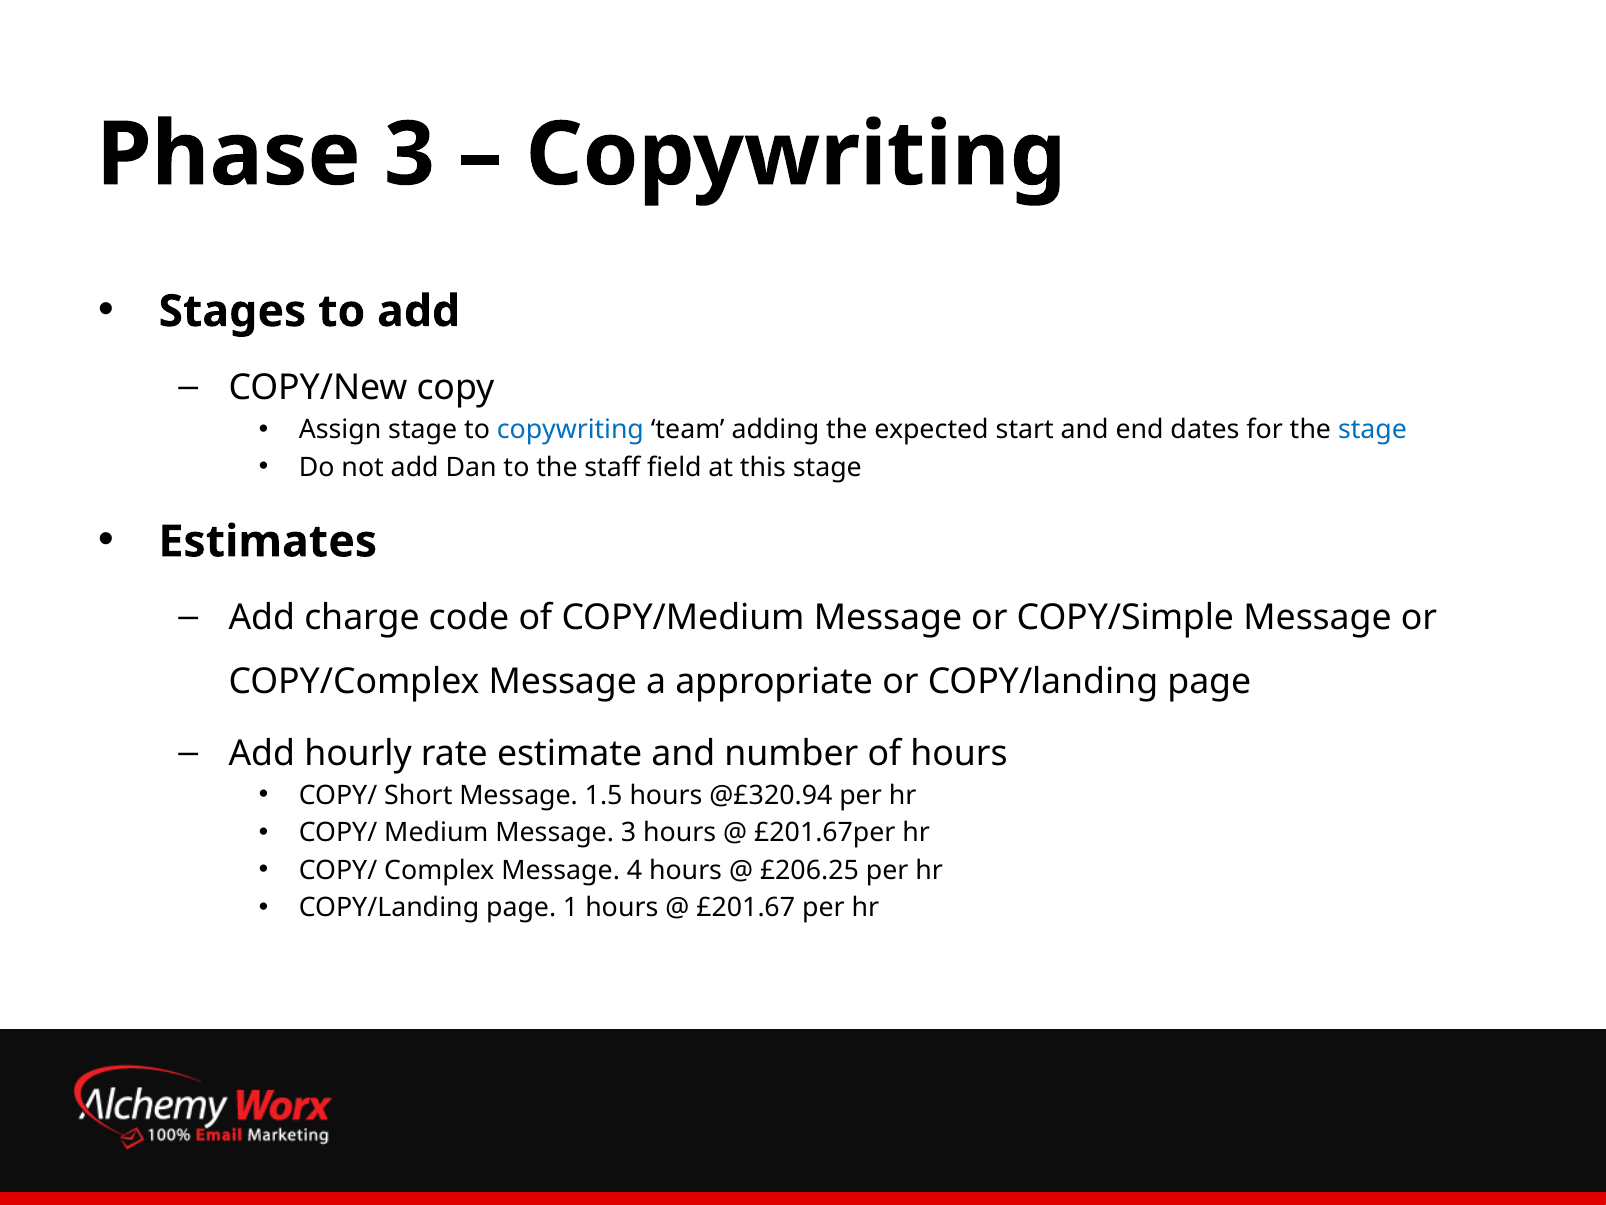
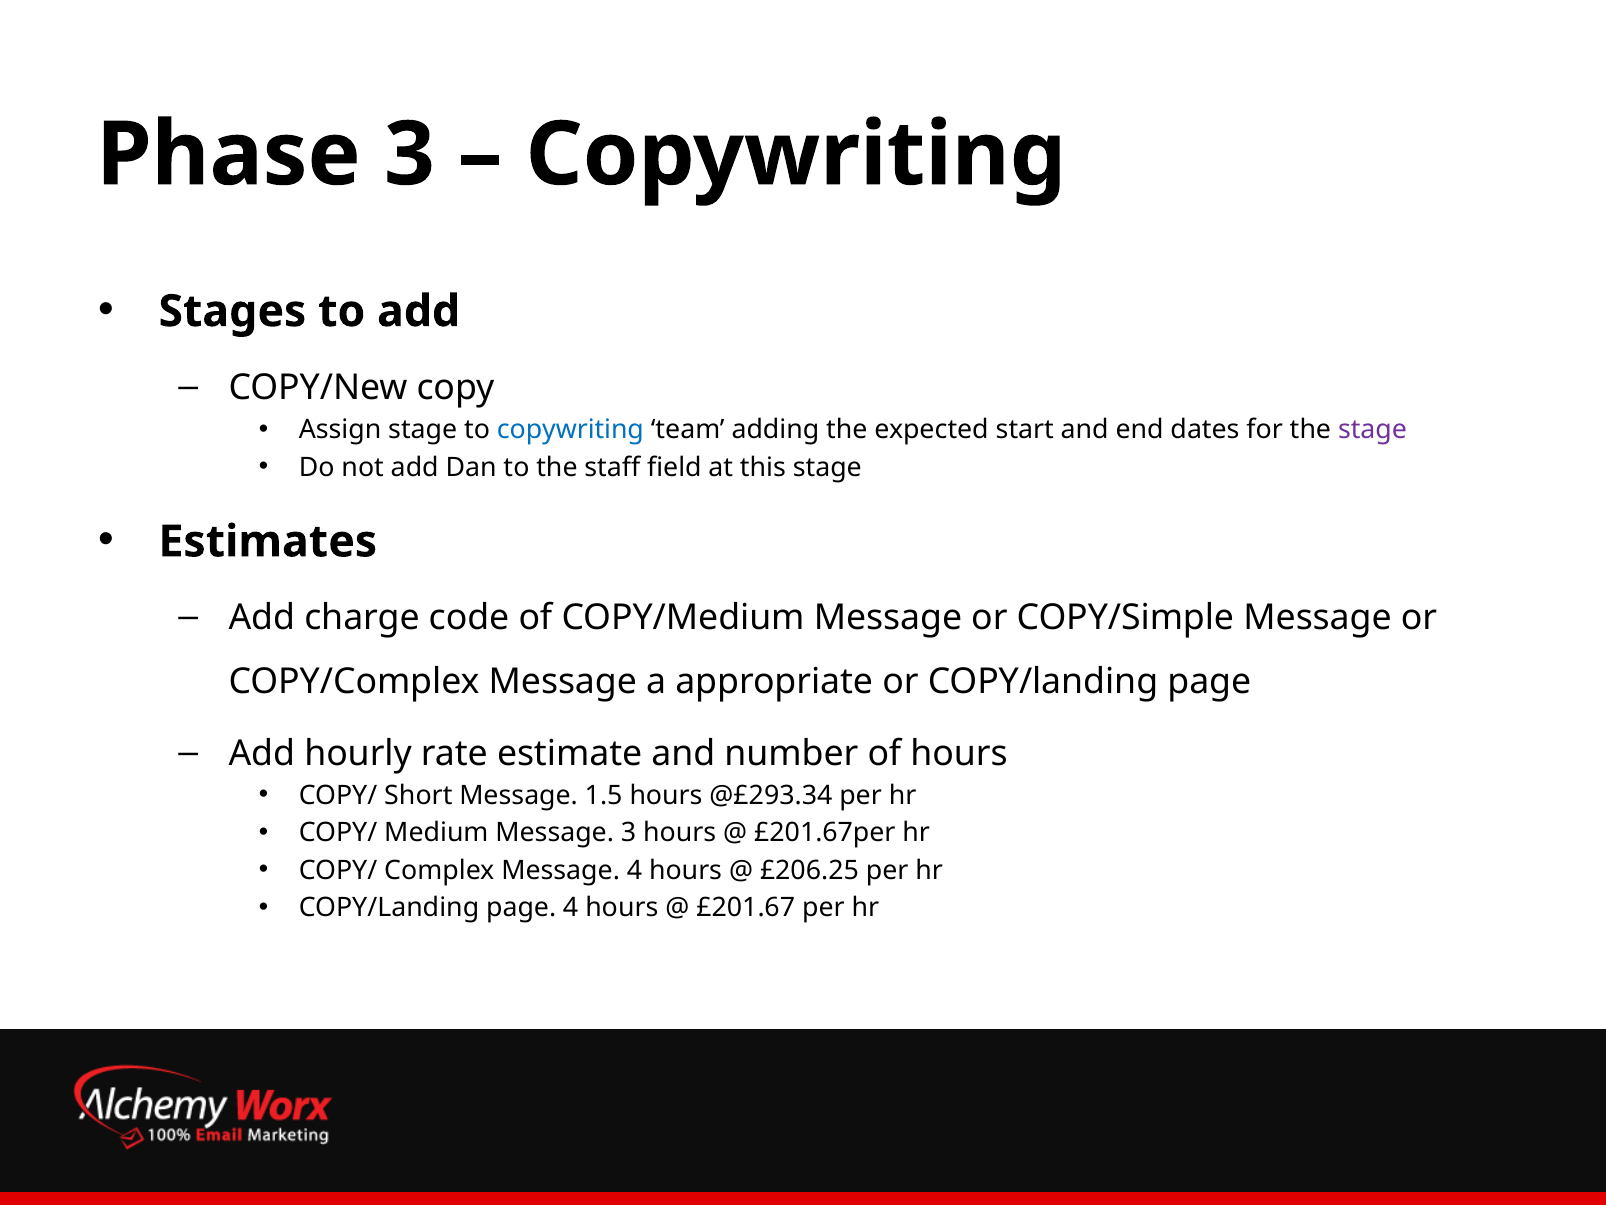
stage at (1372, 430) colour: blue -> purple
@£320.94: @£320.94 -> @£293.34
page 1: 1 -> 4
